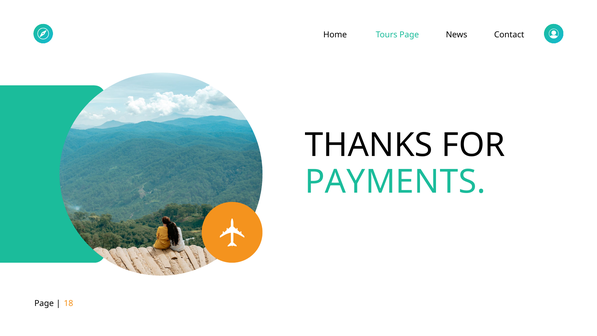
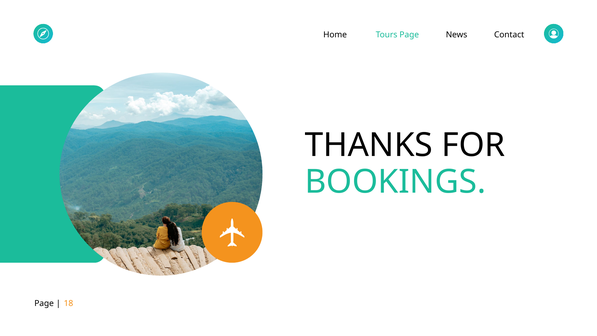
PAYMENTS: PAYMENTS -> BOOKINGS
